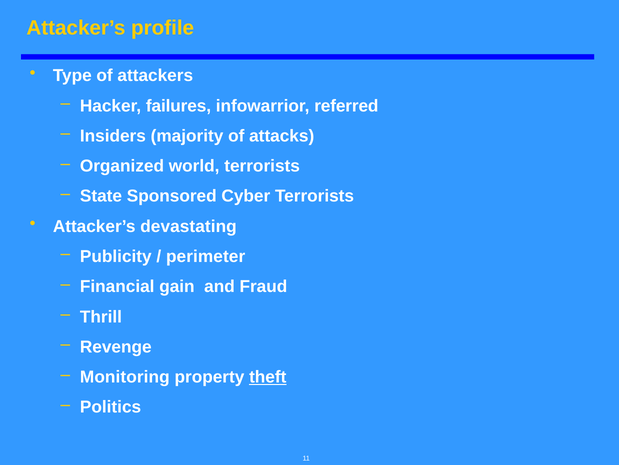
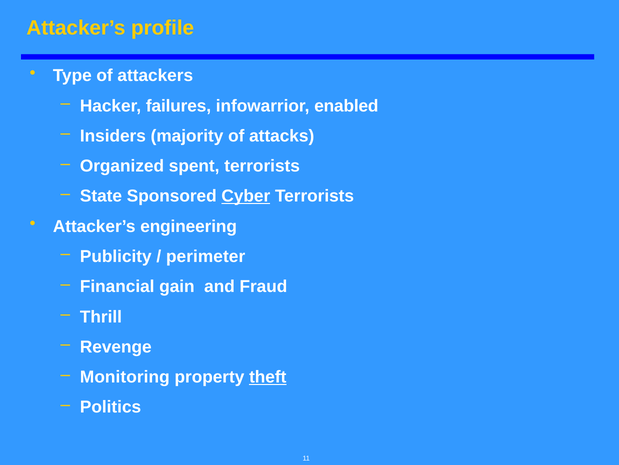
referred: referred -> enabled
world: world -> spent
Cyber underline: none -> present
devastating: devastating -> engineering
